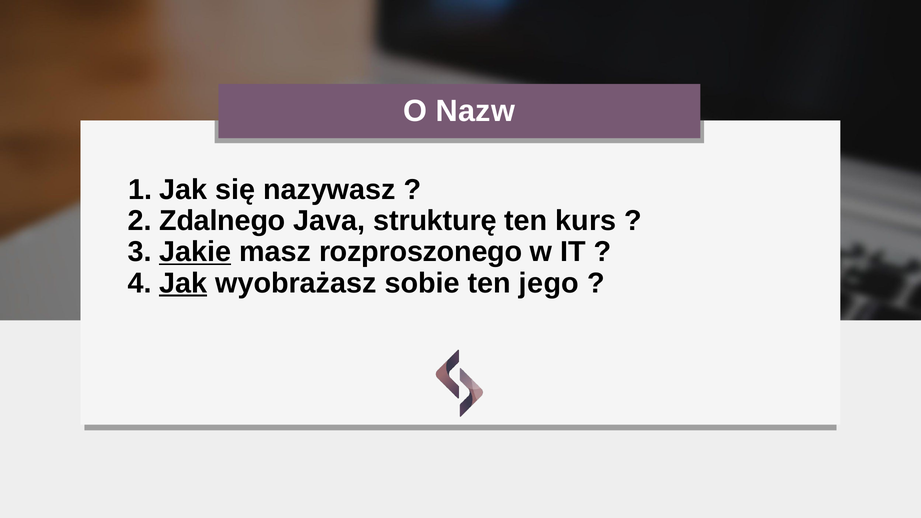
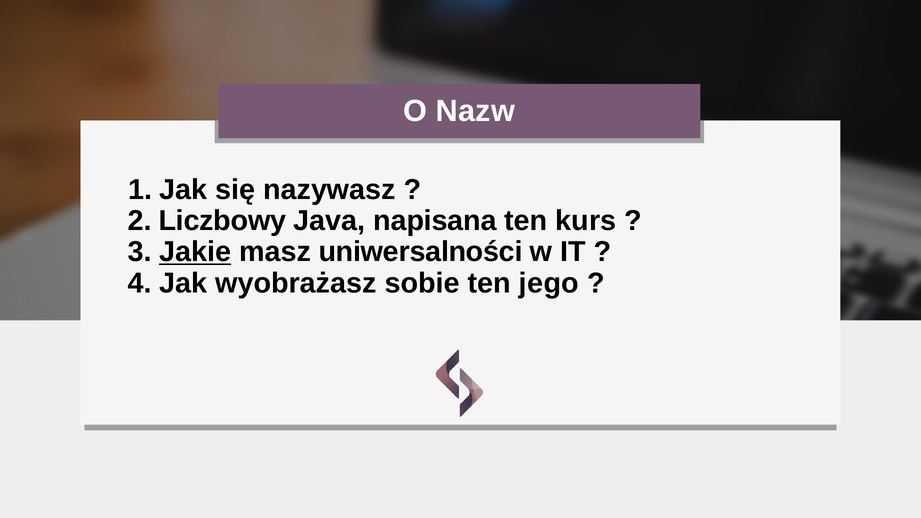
Zdalnego: Zdalnego -> Liczbowy
strukturę: strukturę -> napisana
rozproszonego: rozproszonego -> uniwersalności
Jak underline: present -> none
